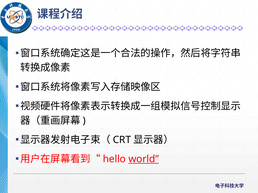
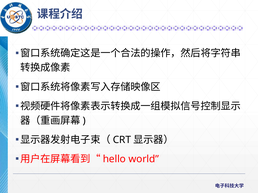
world underline: present -> none
